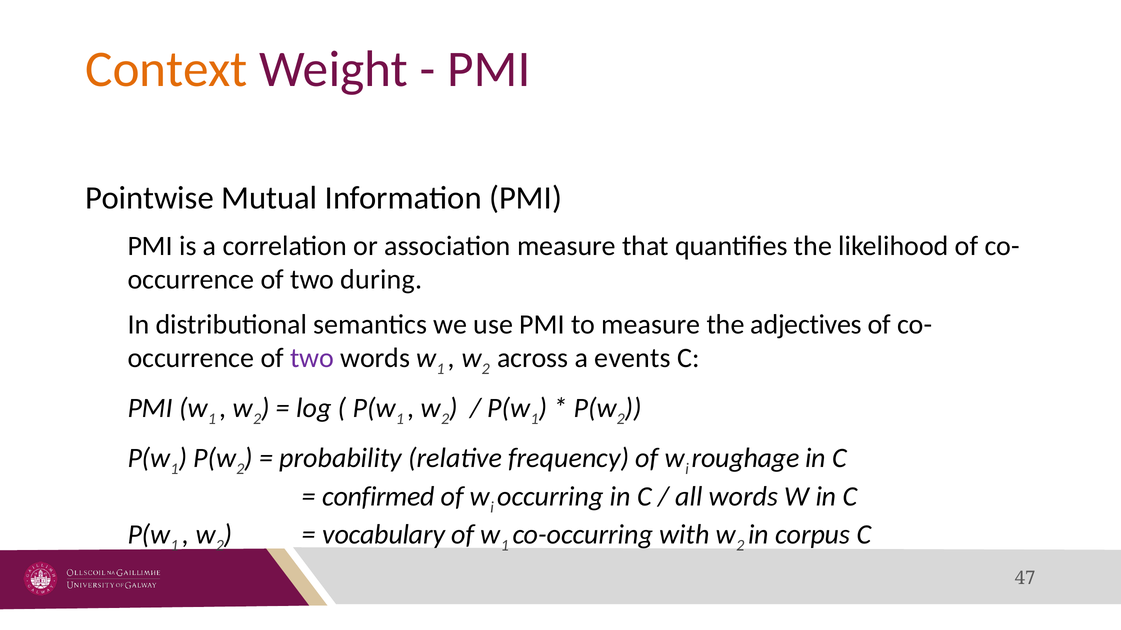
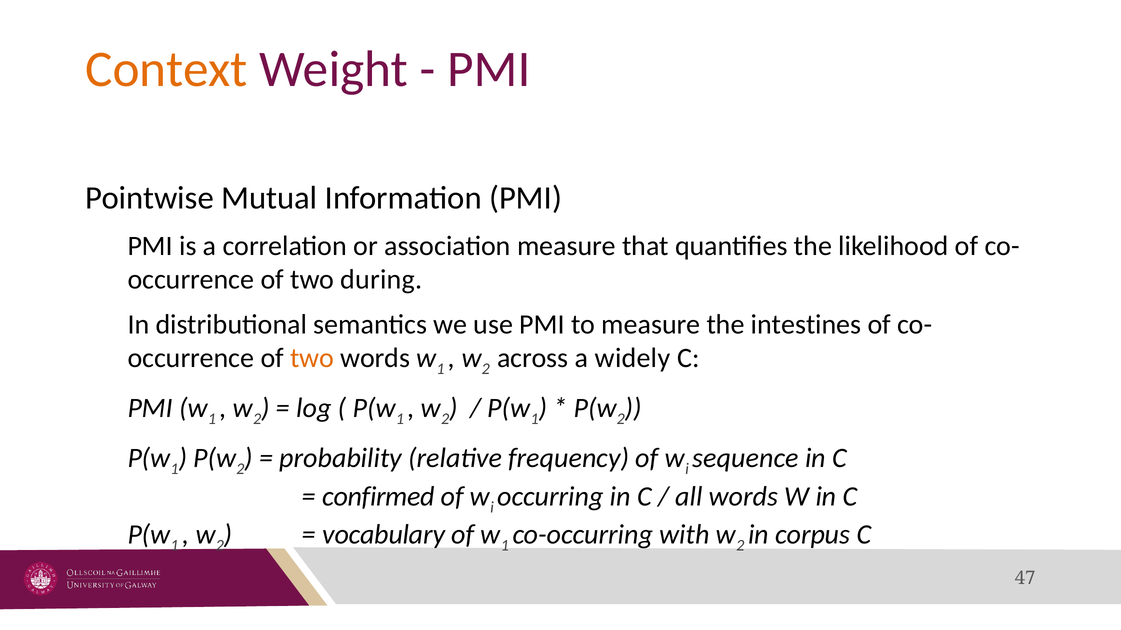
adjectives: adjectives -> intestines
two at (312, 359) colour: purple -> orange
events: events -> widely
roughage: roughage -> sequence
